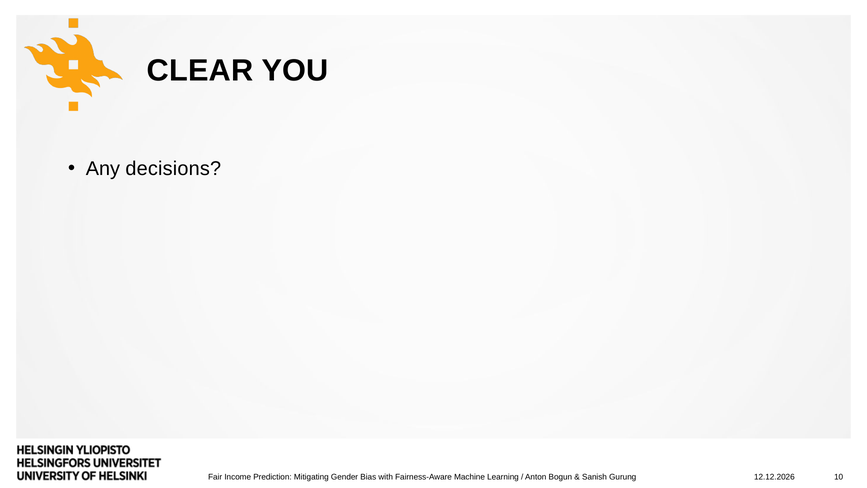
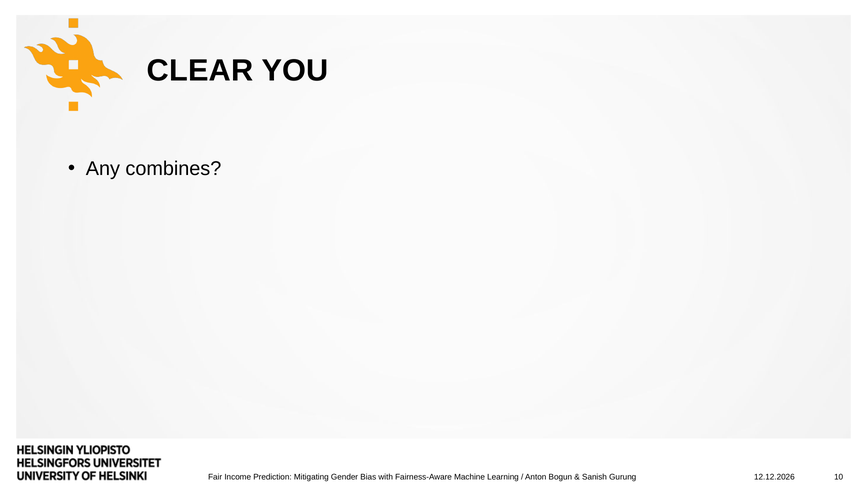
decisions: decisions -> combines
